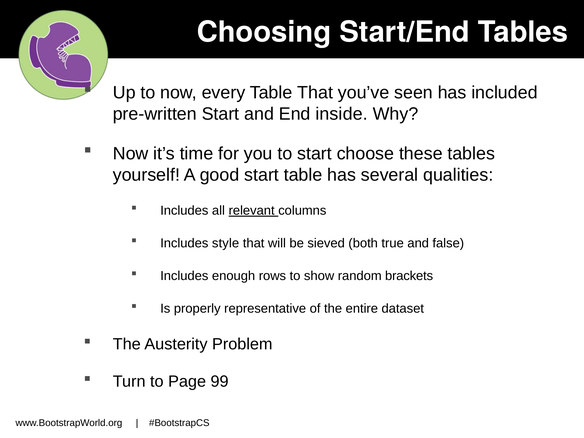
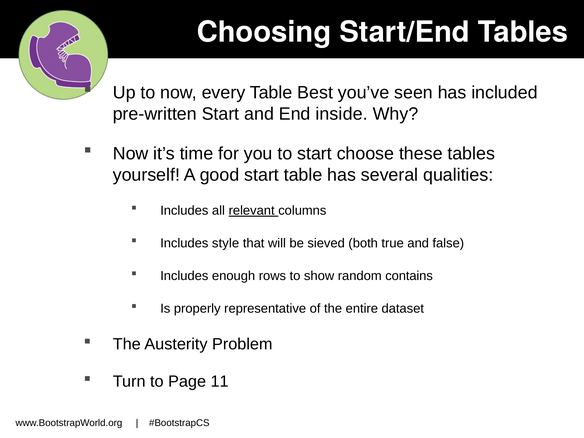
Table That: That -> Best
brackets: brackets -> contains
99: 99 -> 11
